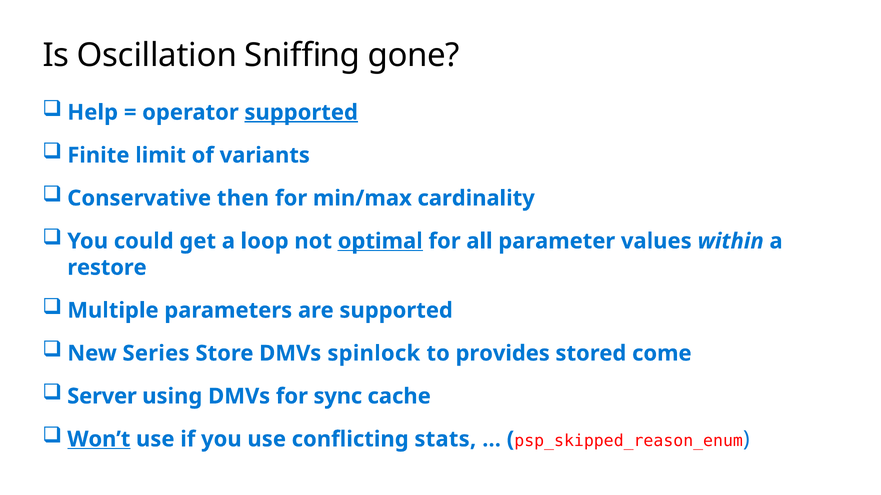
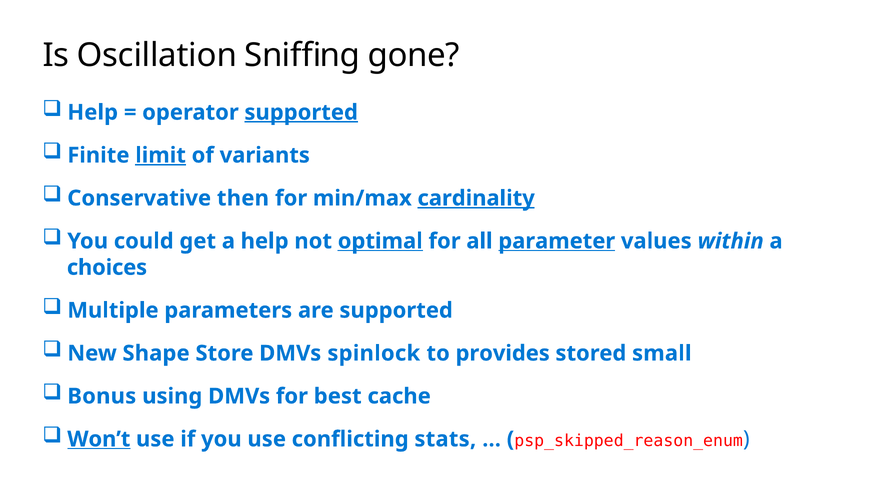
limit underline: none -> present
cardinality underline: none -> present
a loop: loop -> help
parameter underline: none -> present
restore: restore -> choices
Series: Series -> Shape
come: come -> small
Server: Server -> Bonus
sync: sync -> best
